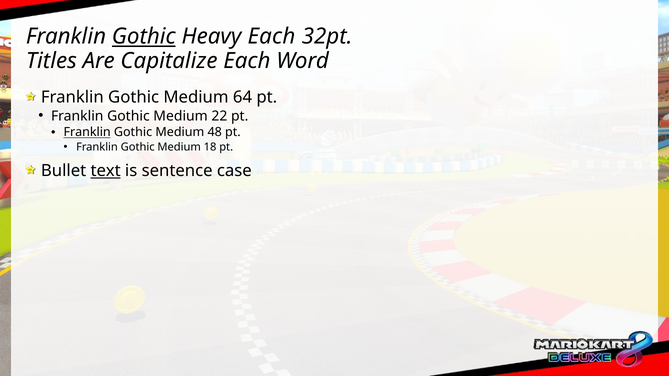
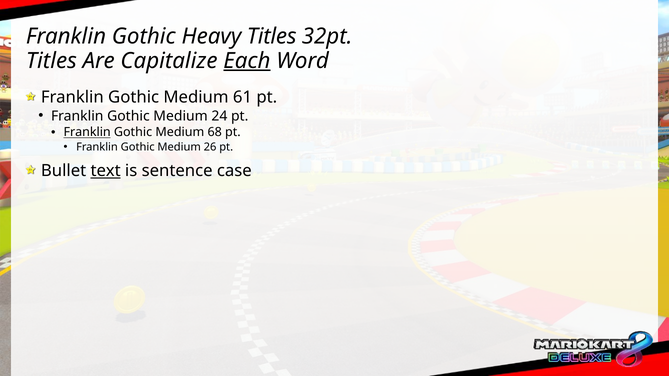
Gothic at (144, 37) underline: present -> none
Heavy Each: Each -> Titles
Each at (247, 61) underline: none -> present
64: 64 -> 61
22: 22 -> 24
48: 48 -> 68
18: 18 -> 26
